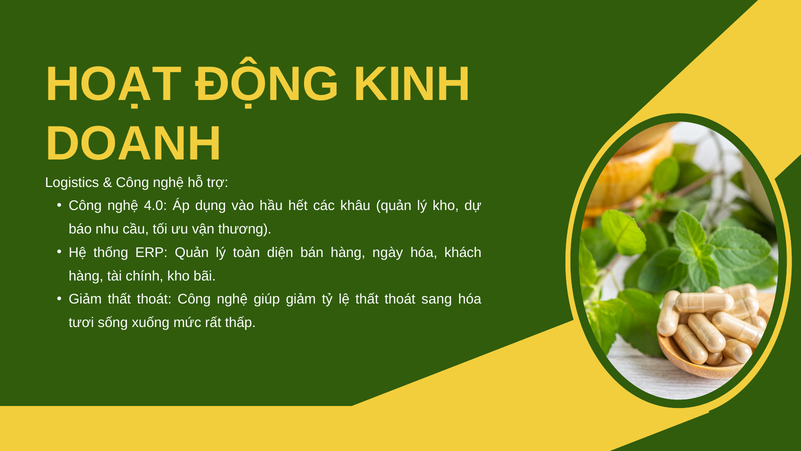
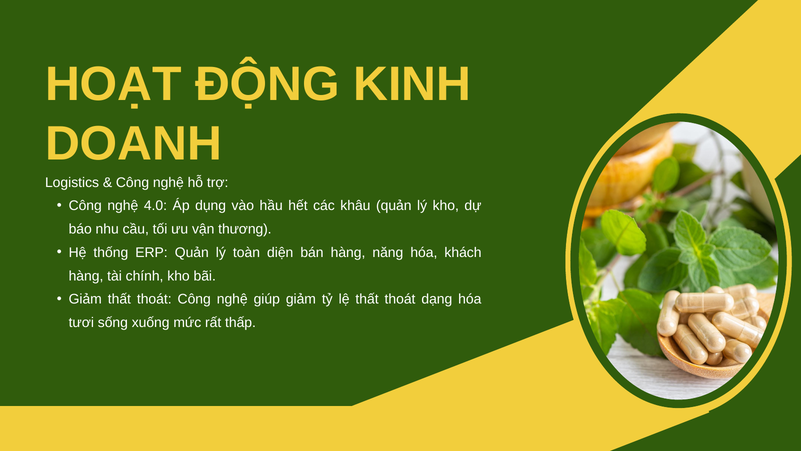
ngày: ngày -> năng
sang: sang -> dạng
